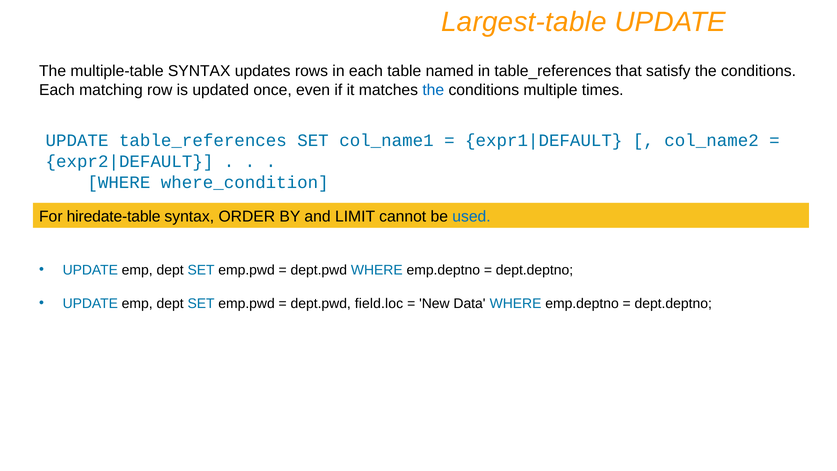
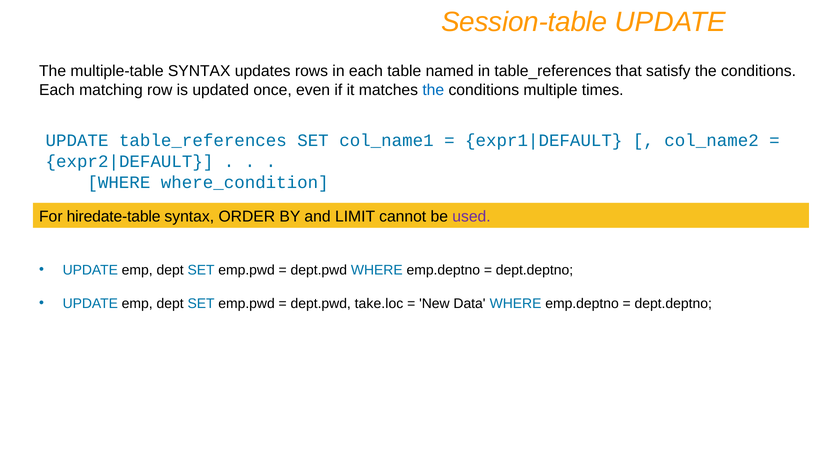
Largest-table: Largest-table -> Session-table
used colour: blue -> purple
field.loc: field.loc -> take.loc
